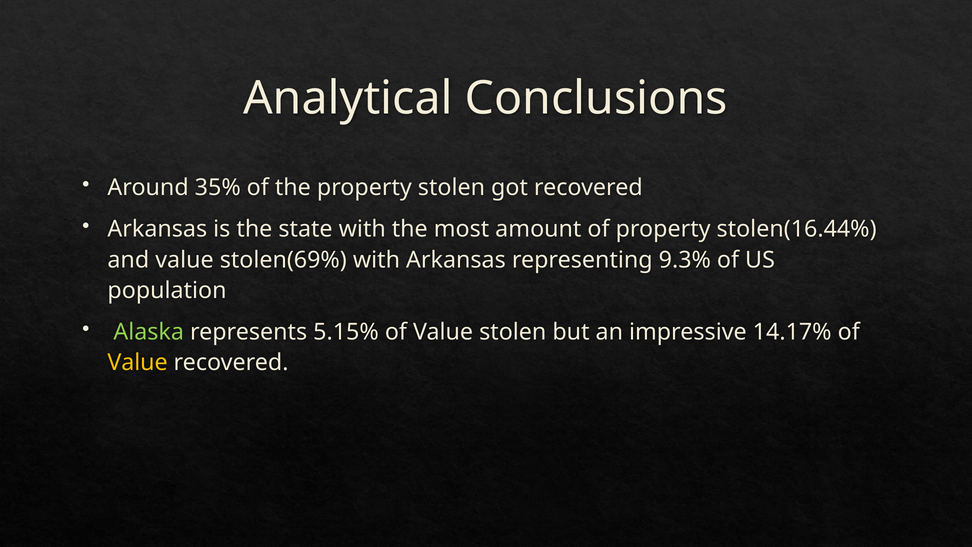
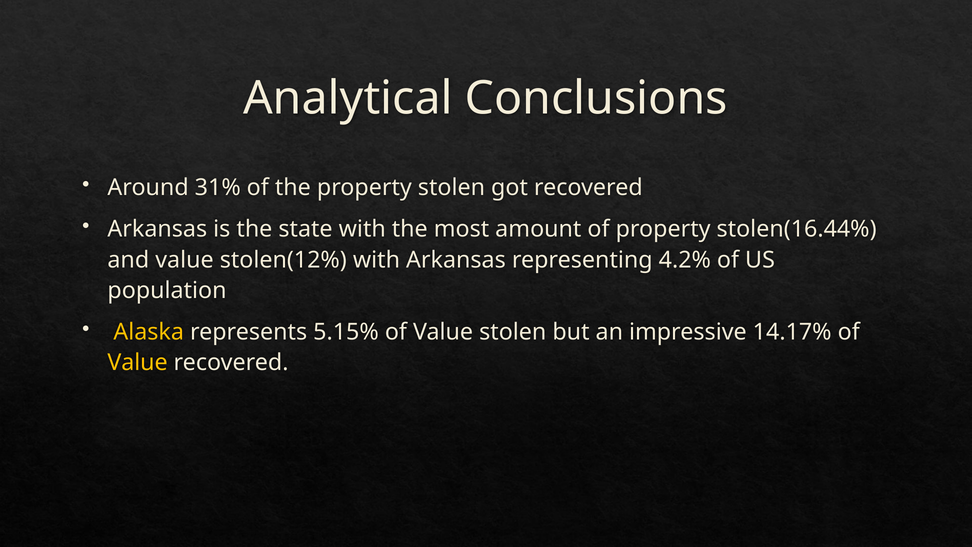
35%: 35% -> 31%
stolen(69%: stolen(69% -> stolen(12%
9.3%: 9.3% -> 4.2%
Alaska colour: light green -> yellow
